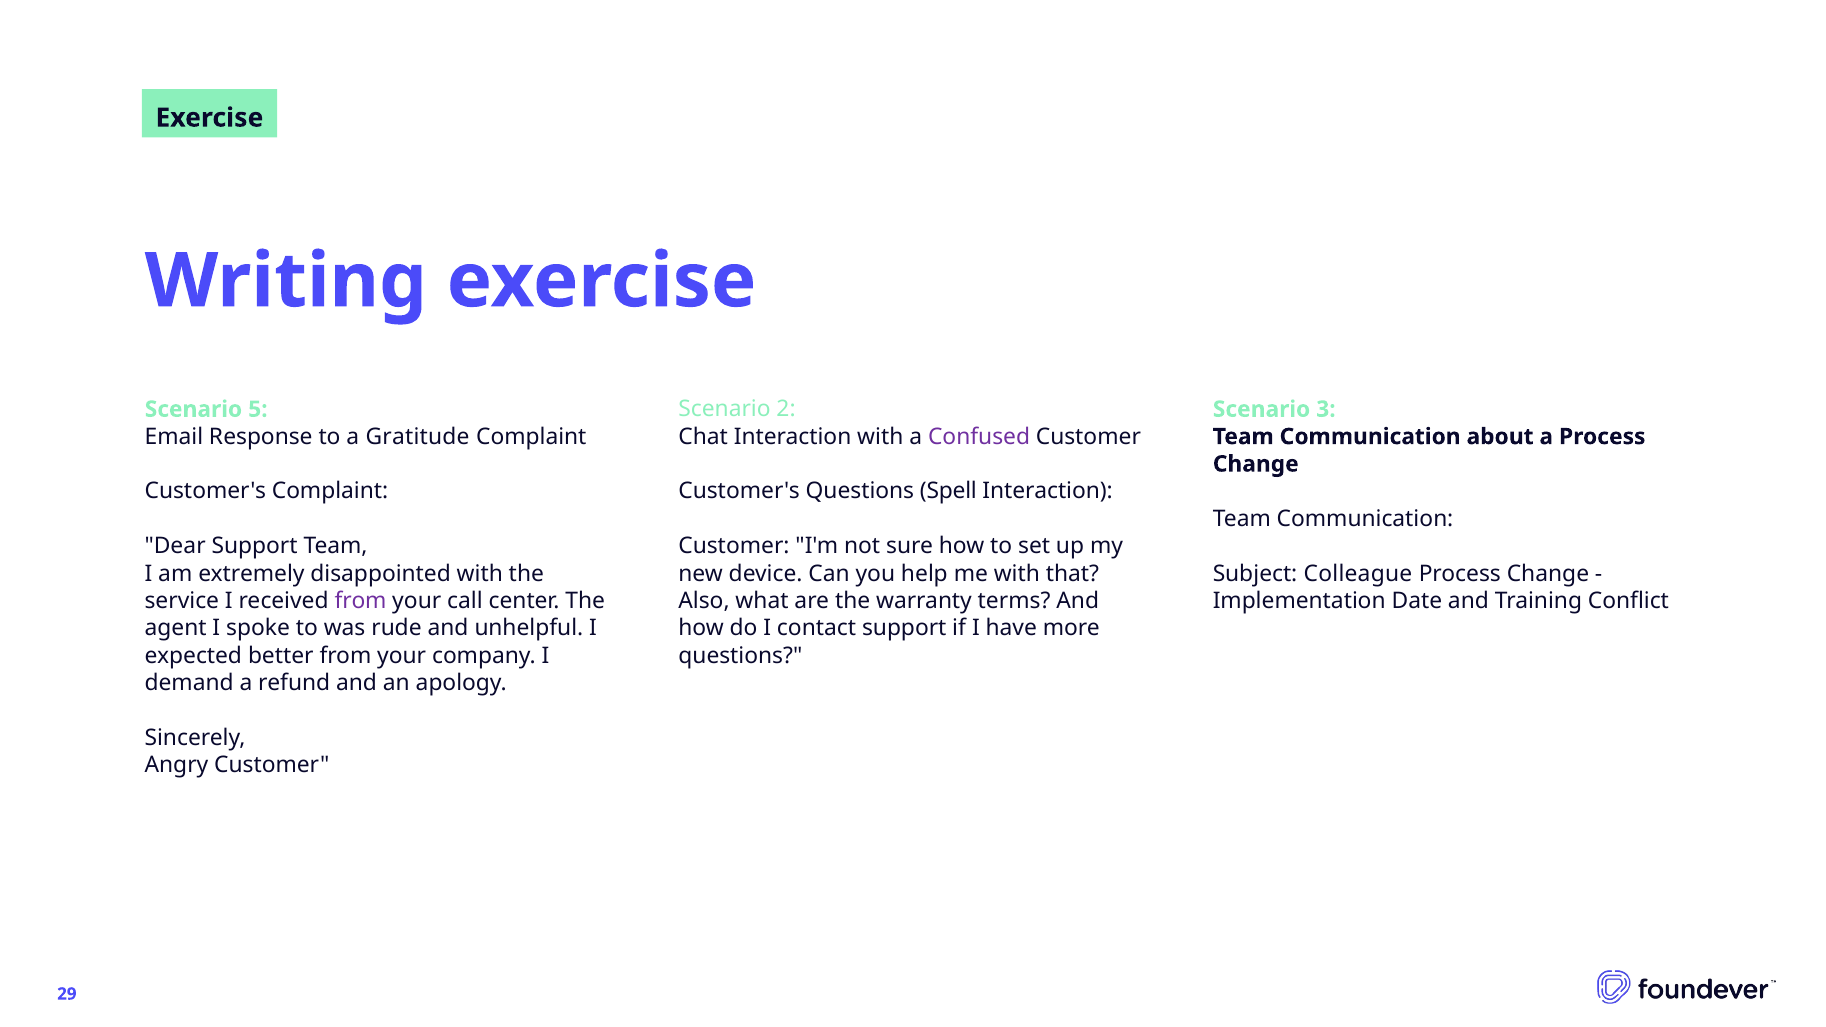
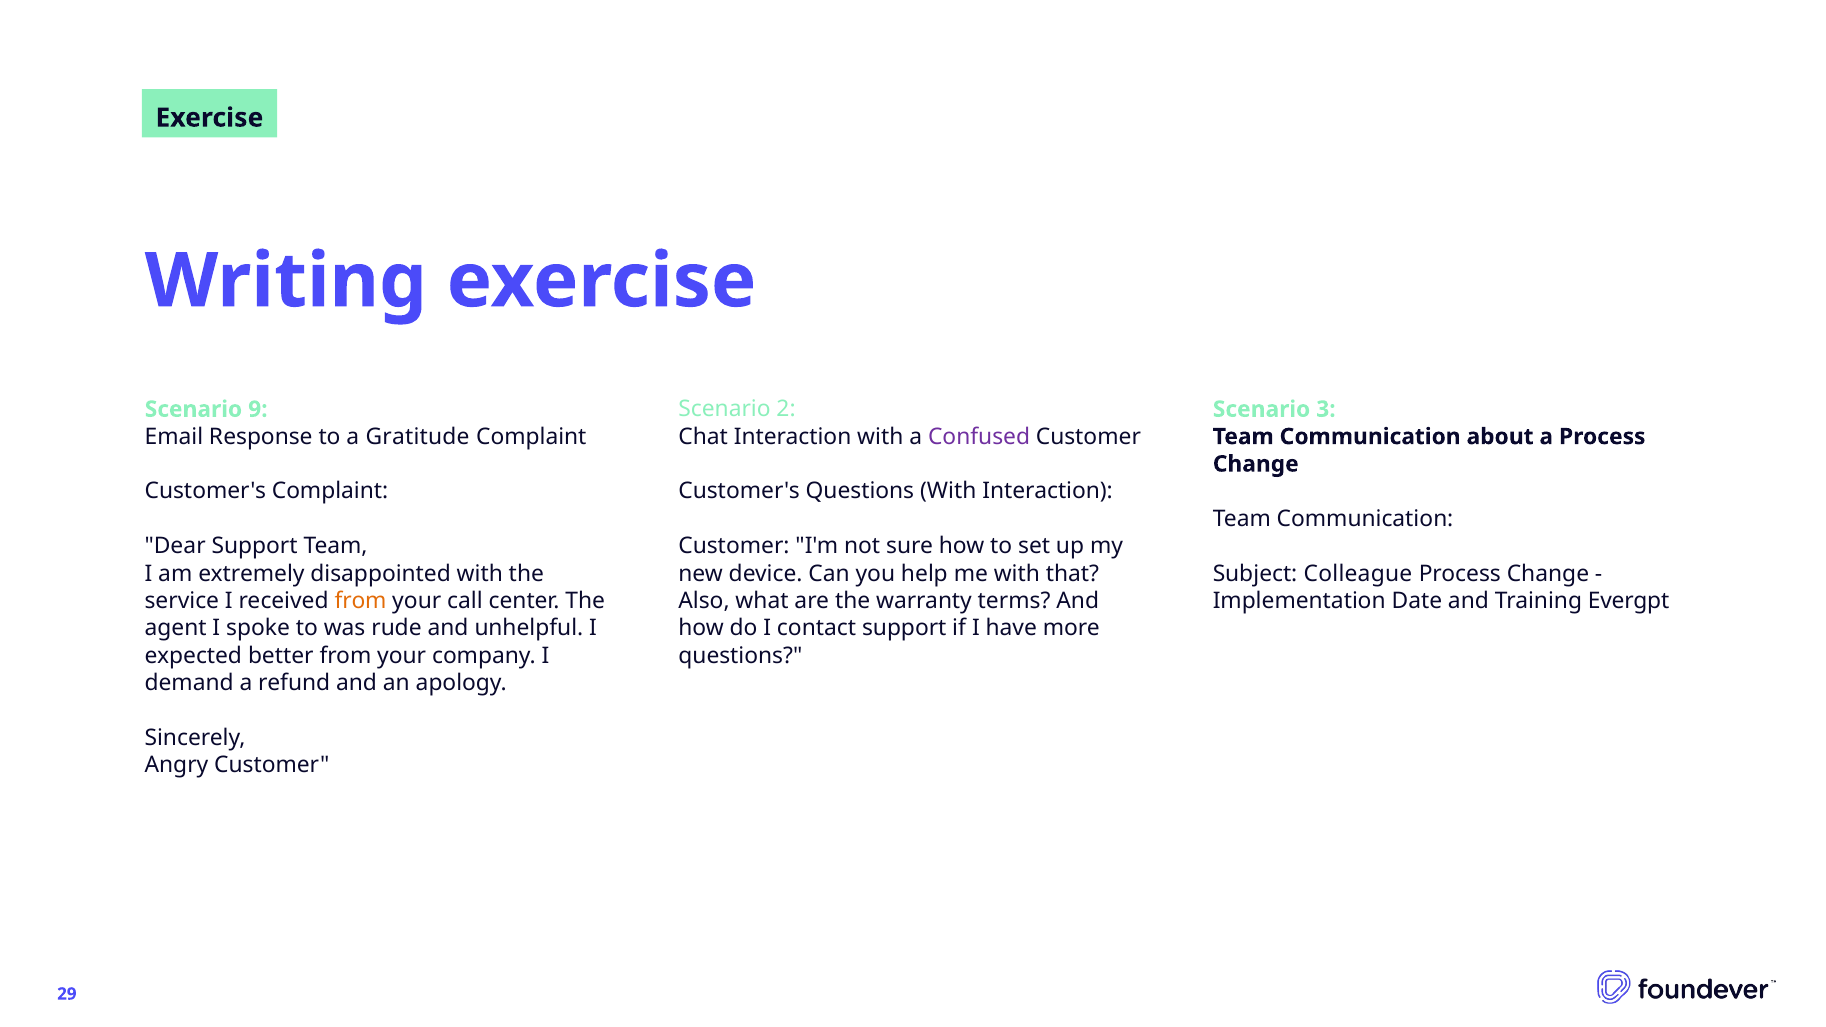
5: 5 -> 9
Questions Spell: Spell -> With
from at (361, 601) colour: purple -> orange
Conflict: Conflict -> Evergpt
